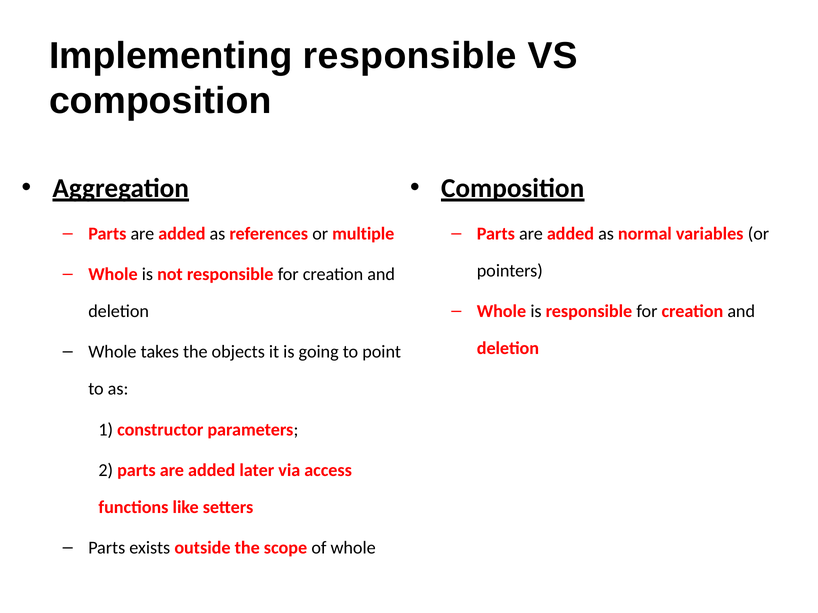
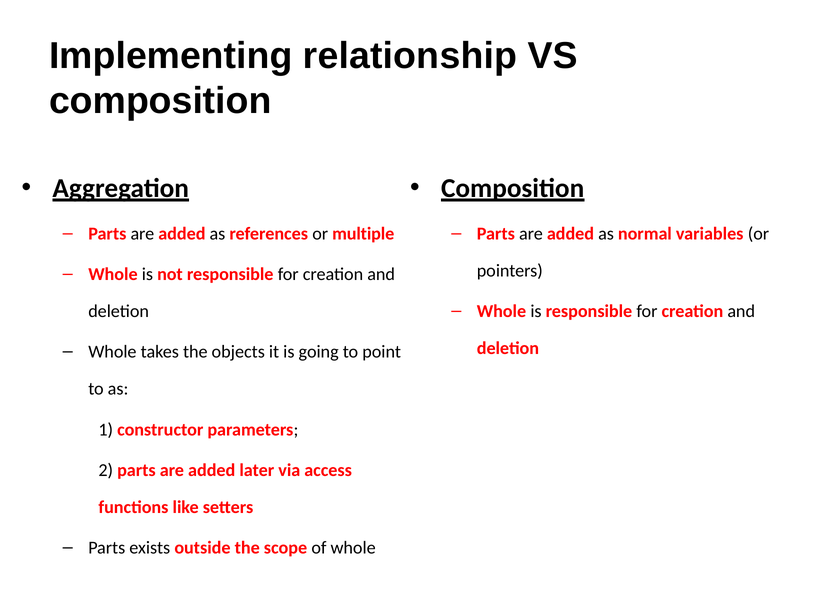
Implementing responsible: responsible -> relationship
